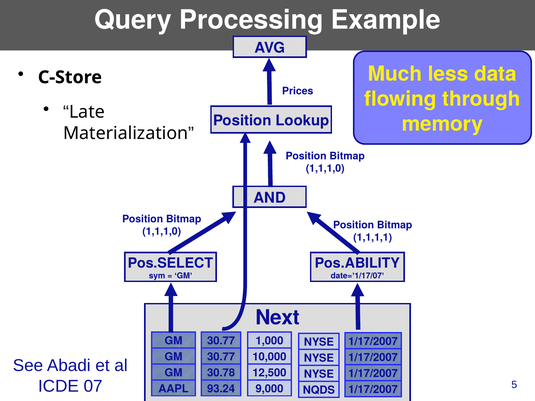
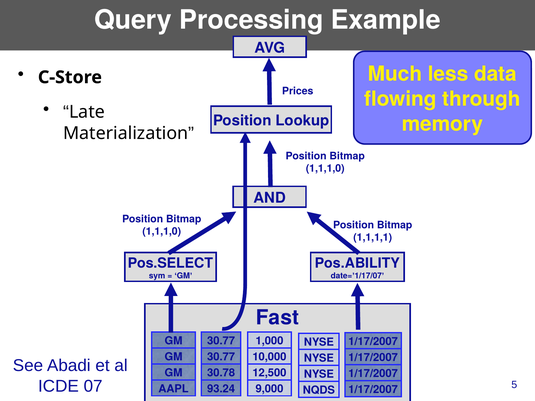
Next: Next -> Fast
